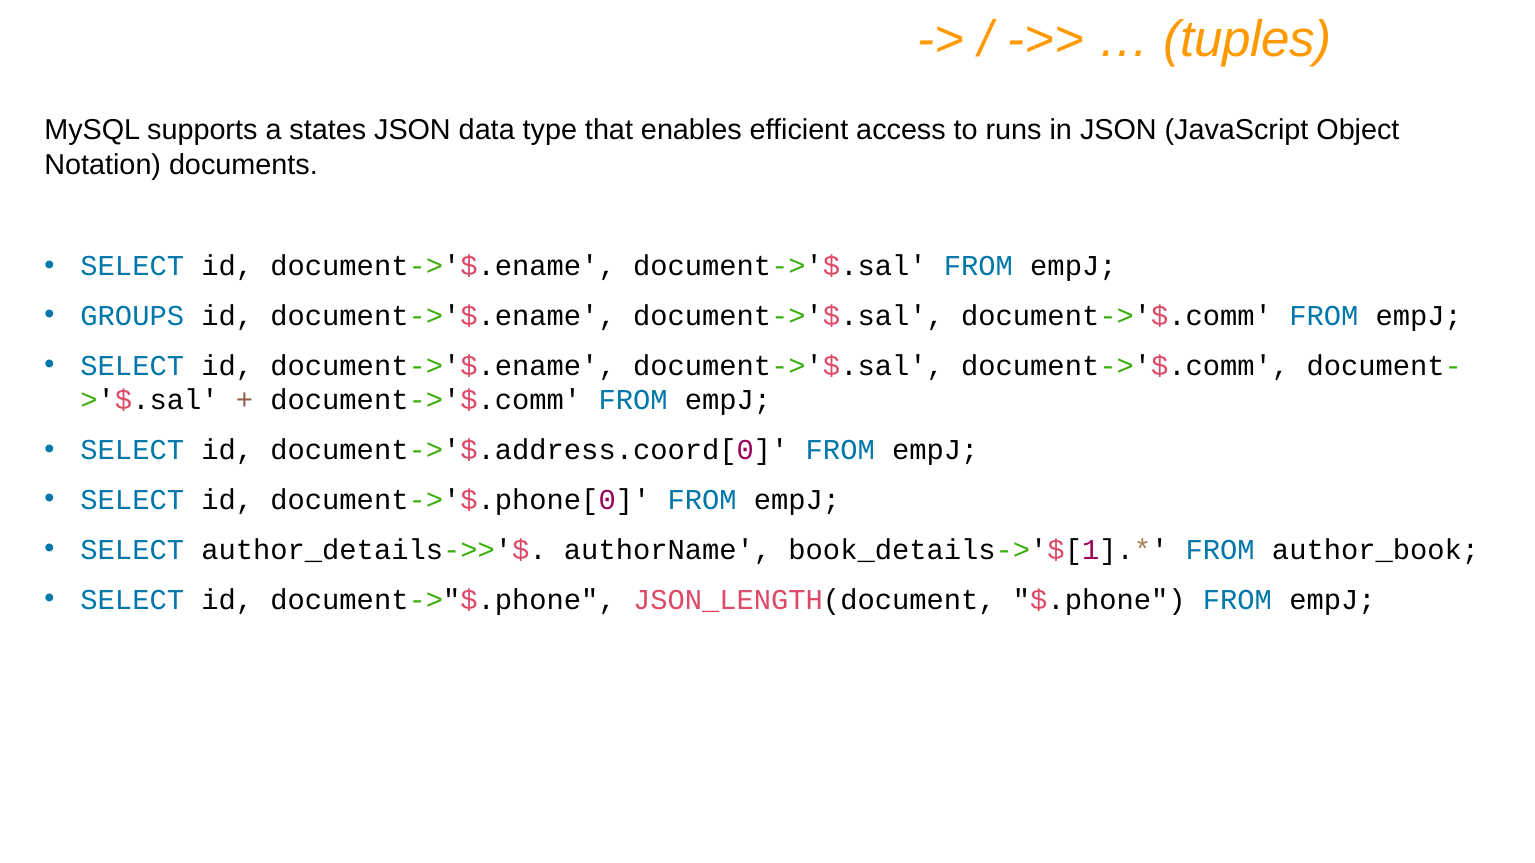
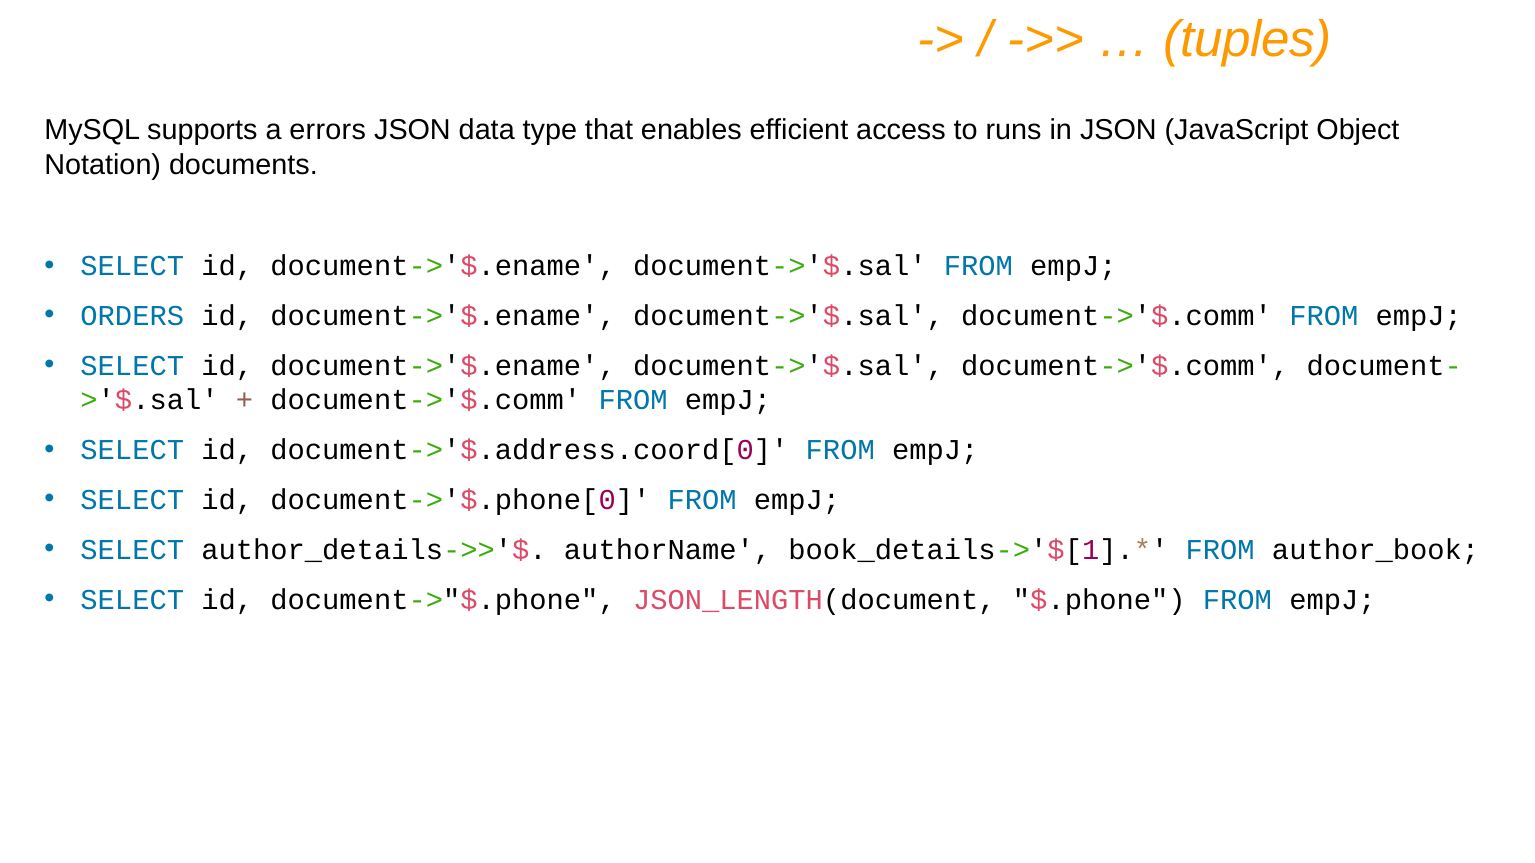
states: states -> errors
GROUPS: GROUPS -> ORDERS
